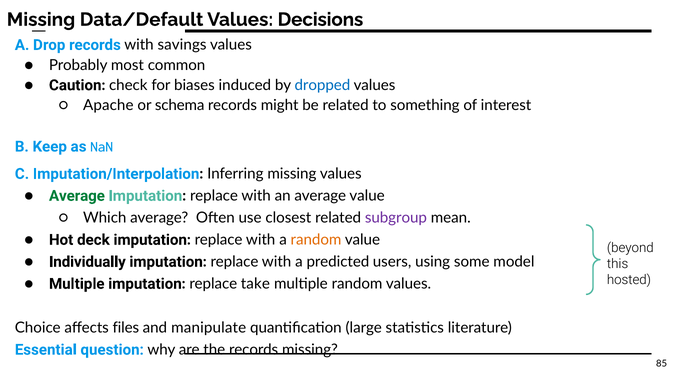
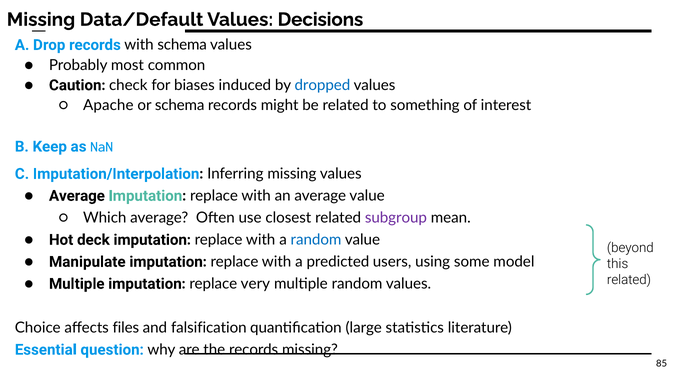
with savings: savings -> schema
Average at (77, 196) colour: green -> black
random at (316, 240) colour: orange -> blue
Individually: Individually -> Manipulate
hosted at (629, 280): hosted -> related
take: take -> very
manipulate: manipulate -> falsification
